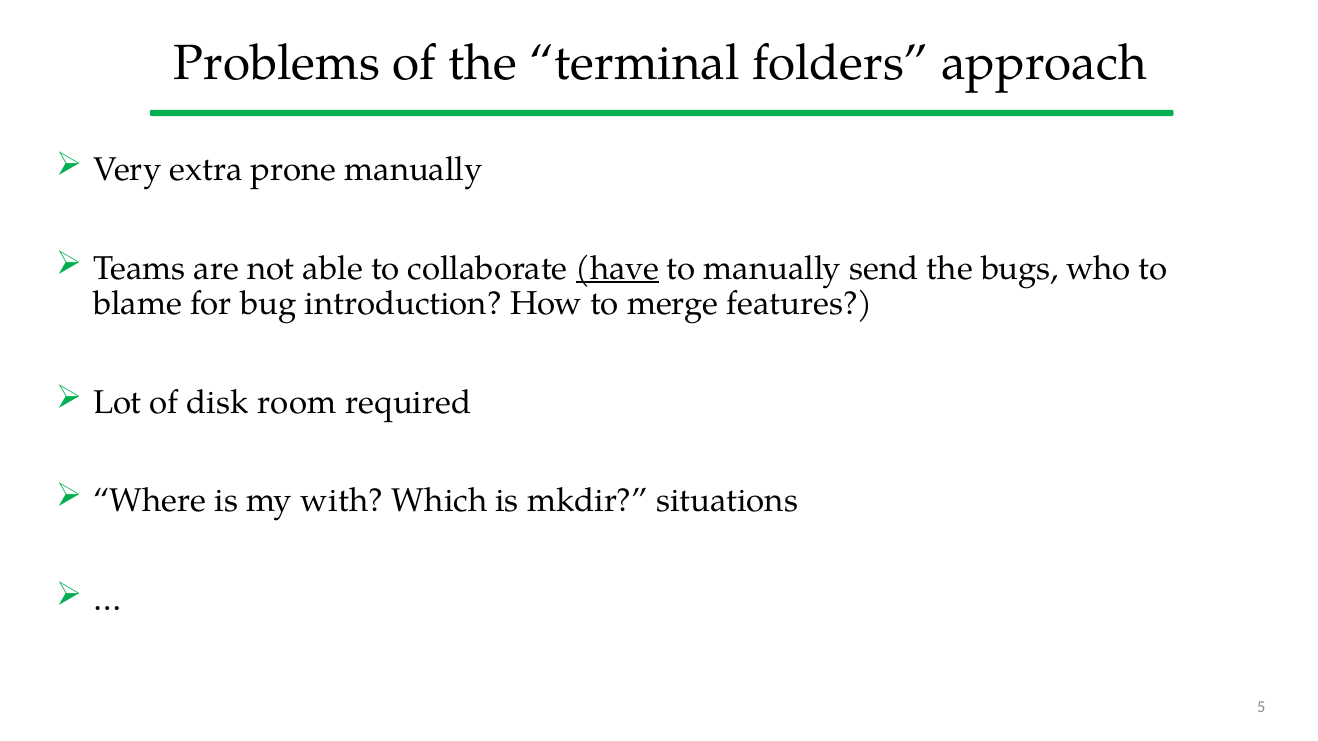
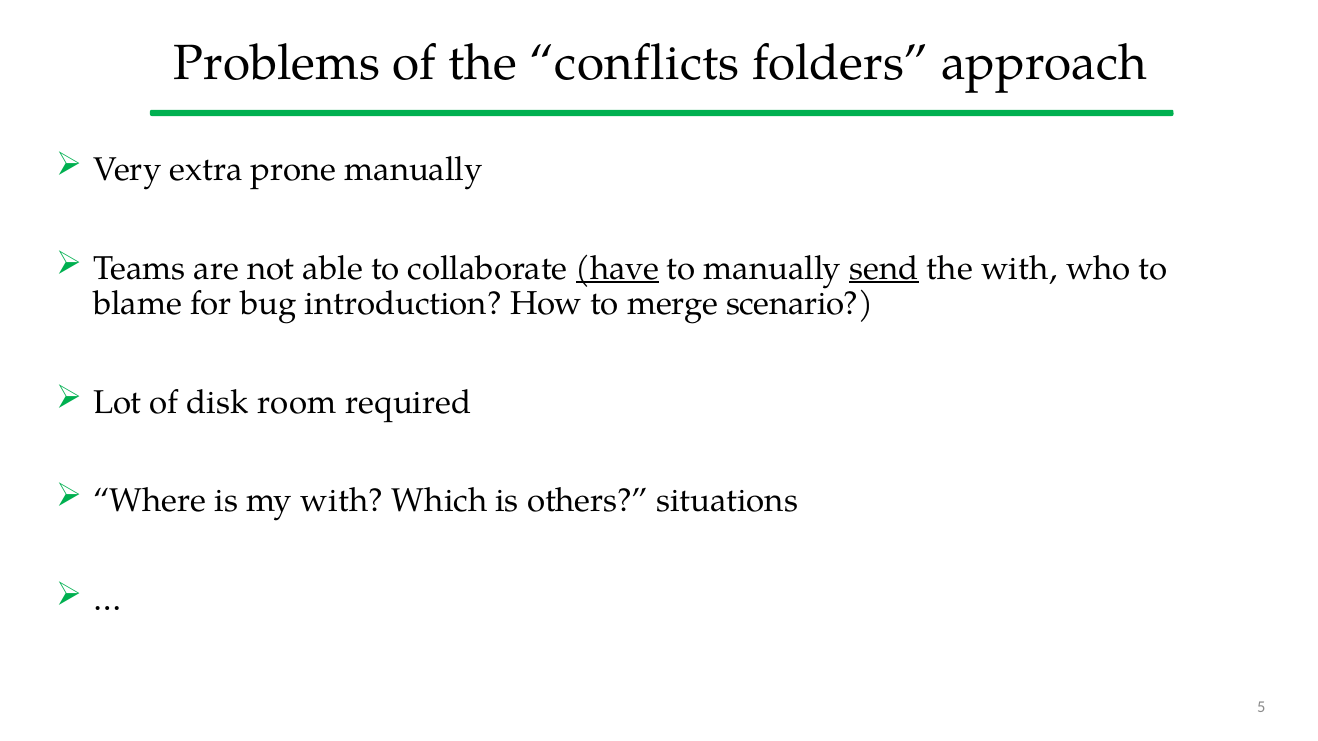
terminal: terminal -> conflicts
send underline: none -> present
the bugs: bugs -> with
features: features -> scenario
mkdir: mkdir -> others
